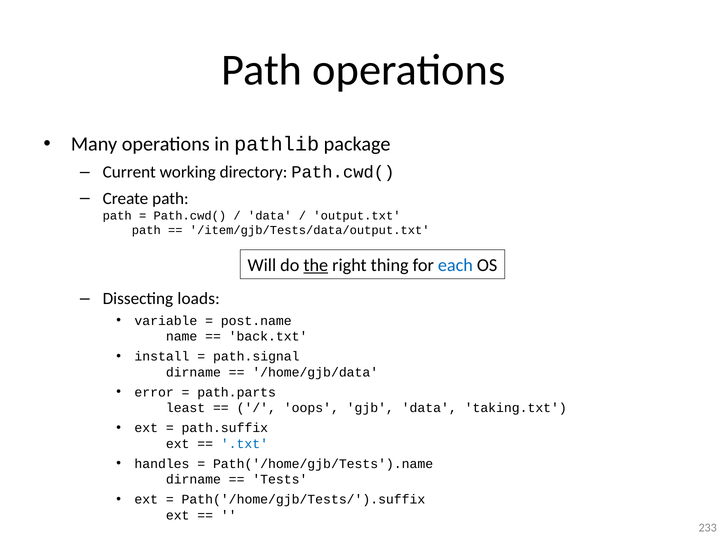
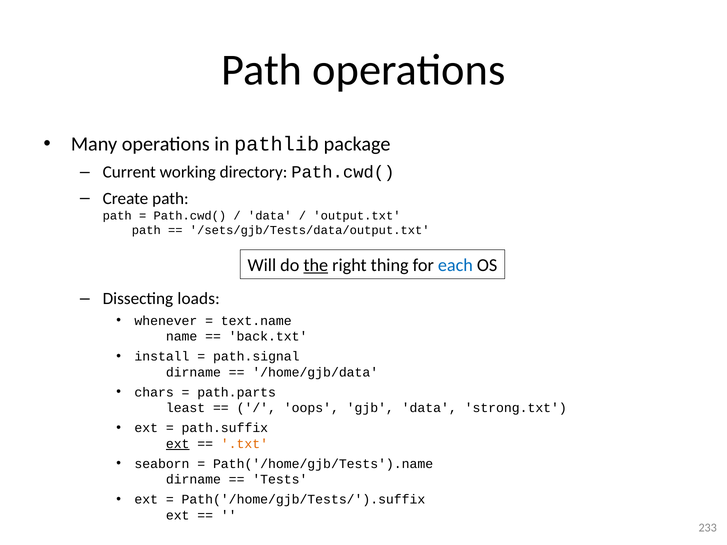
/item/gjb/Tests/data/output.txt: /item/gjb/Tests/data/output.txt -> /sets/gjb/Tests/data/output.txt
variable: variable -> whenever
post.name: post.name -> text.name
error: error -> chars
taking.txt: taking.txt -> strong.txt
ext at (178, 444) underline: none -> present
.txt colour: blue -> orange
handles: handles -> seaborn
